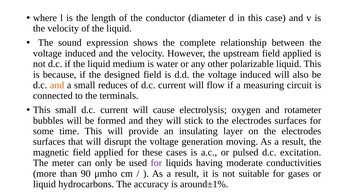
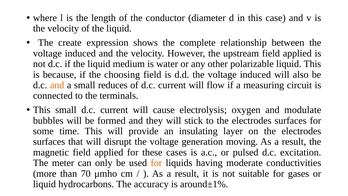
sound: sound -> create
designed: designed -> choosing
rotameter: rotameter -> modulate
for at (156, 163) colour: purple -> orange
90: 90 -> 70
